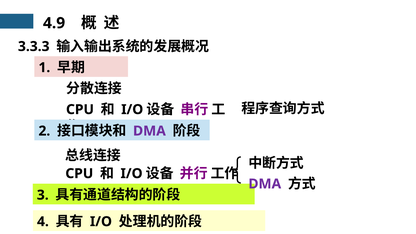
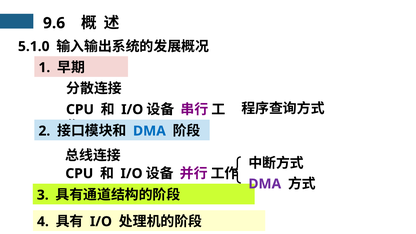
4.9: 4.9 -> 9.6
3.3.3: 3.3.3 -> 5.1.0
DMA at (149, 131) colour: purple -> blue
